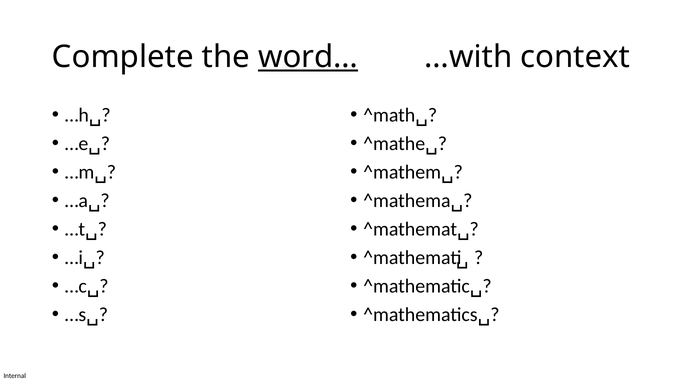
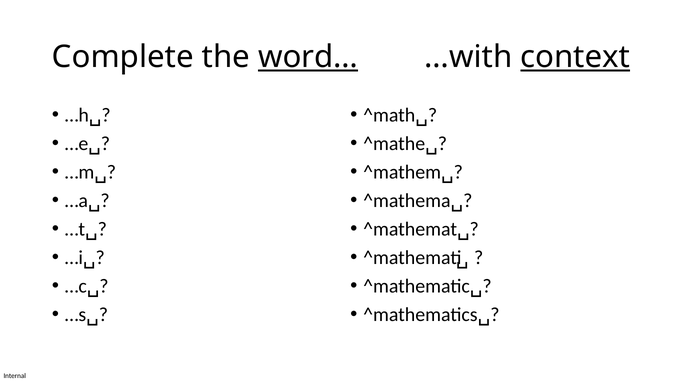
context underline: none -> present
